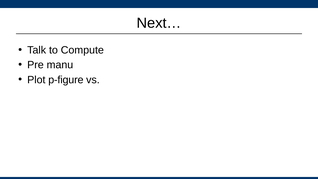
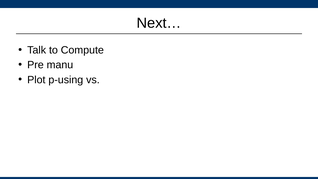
p-figure: p-figure -> p-using
